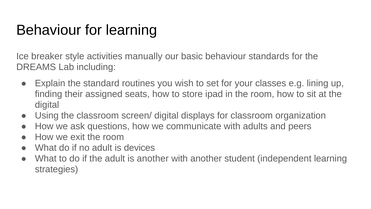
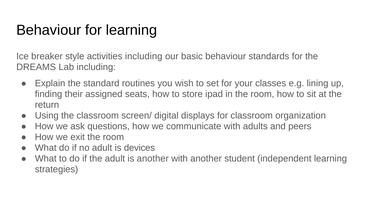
activities manually: manually -> including
digital at (47, 105): digital -> return
